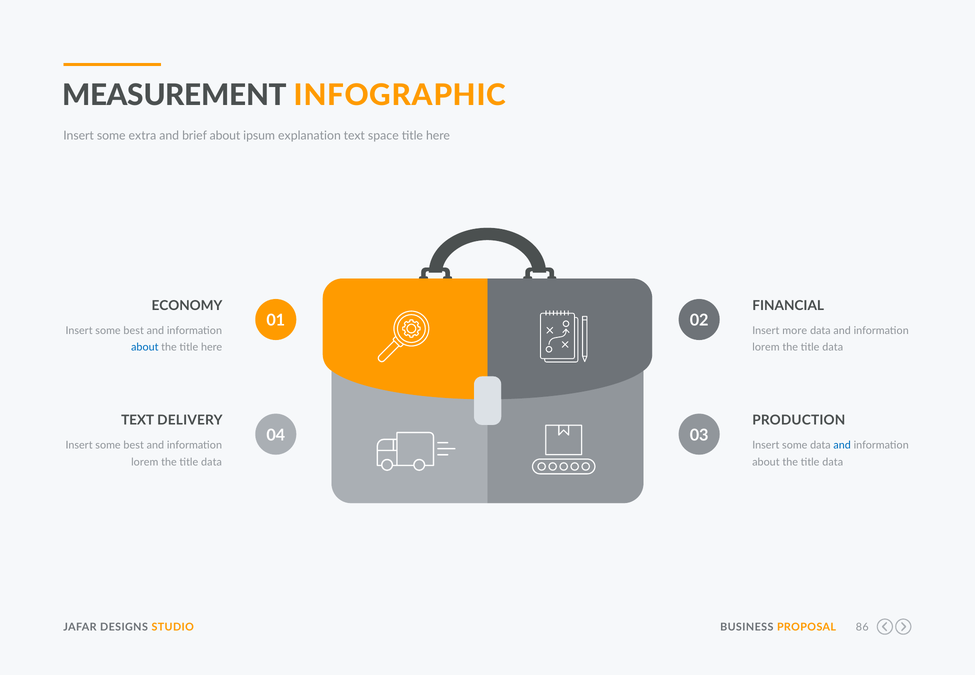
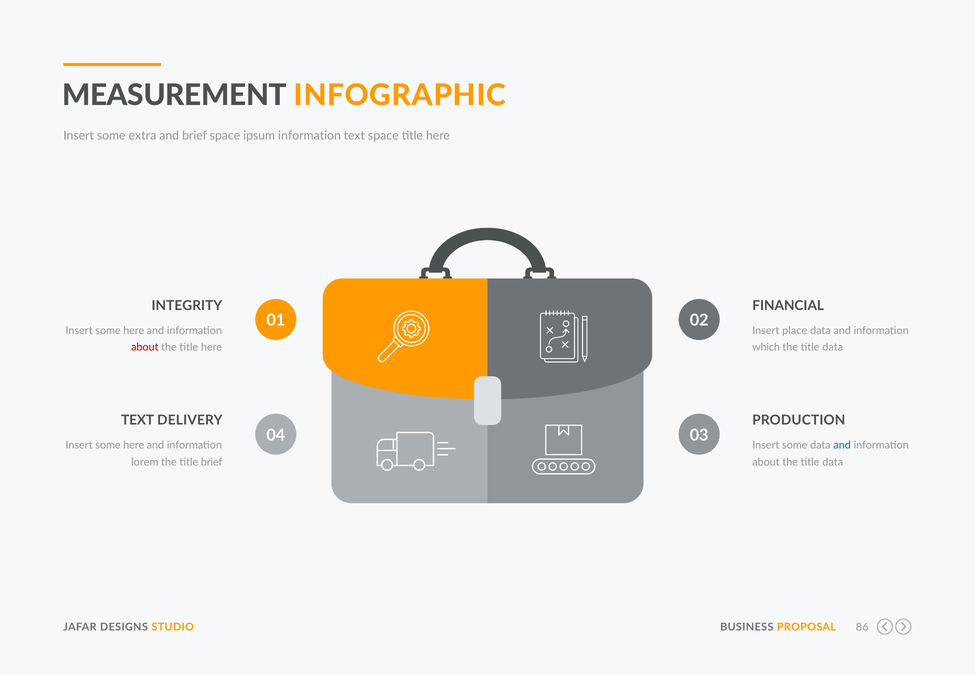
brief about: about -> space
ipsum explanation: explanation -> information
ECONOMY: ECONOMY -> INTEGRITY
best at (134, 330): best -> here
more: more -> place
about at (145, 347) colour: blue -> red
lorem at (766, 347): lorem -> which
best at (134, 445): best -> here
data at (212, 462): data -> brief
